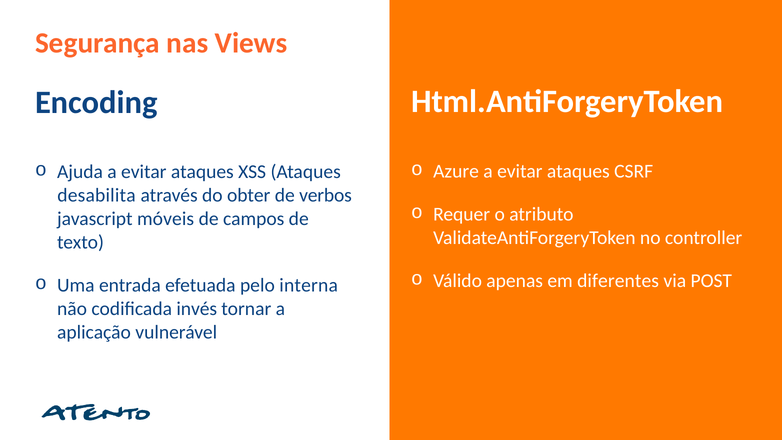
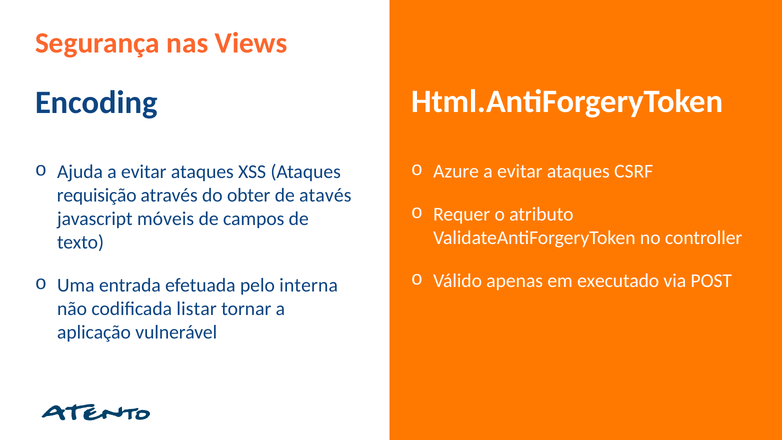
desabilita: desabilita -> requisição
verbos: verbos -> atavés
diferentes: diferentes -> executado
invés: invés -> listar
